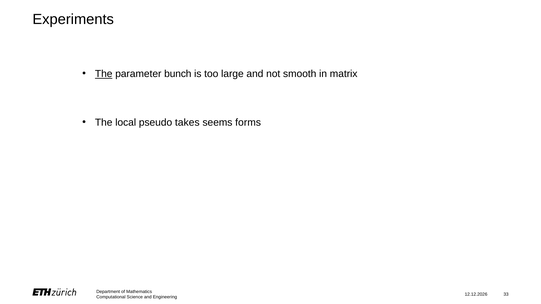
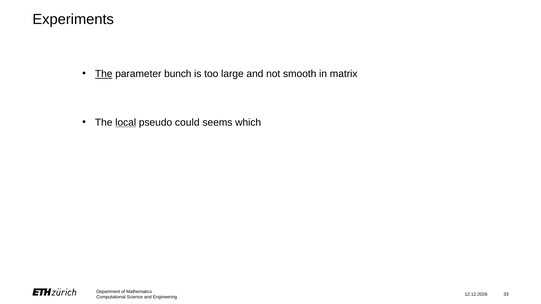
local underline: none -> present
takes: takes -> could
forms: forms -> which
